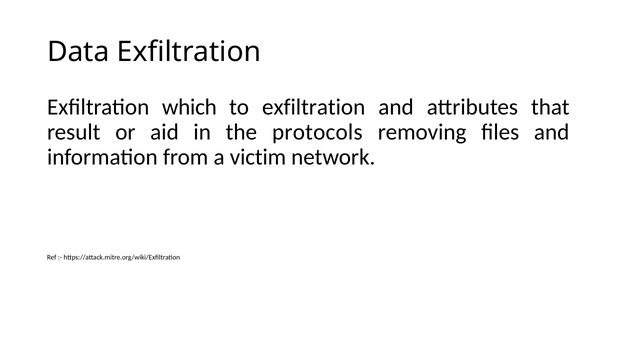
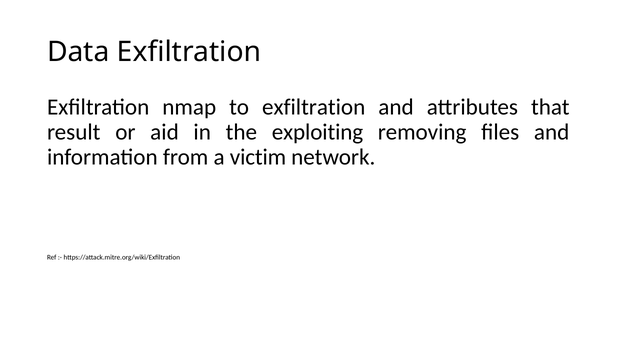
which: which -> nmap
protocols: protocols -> exploiting
